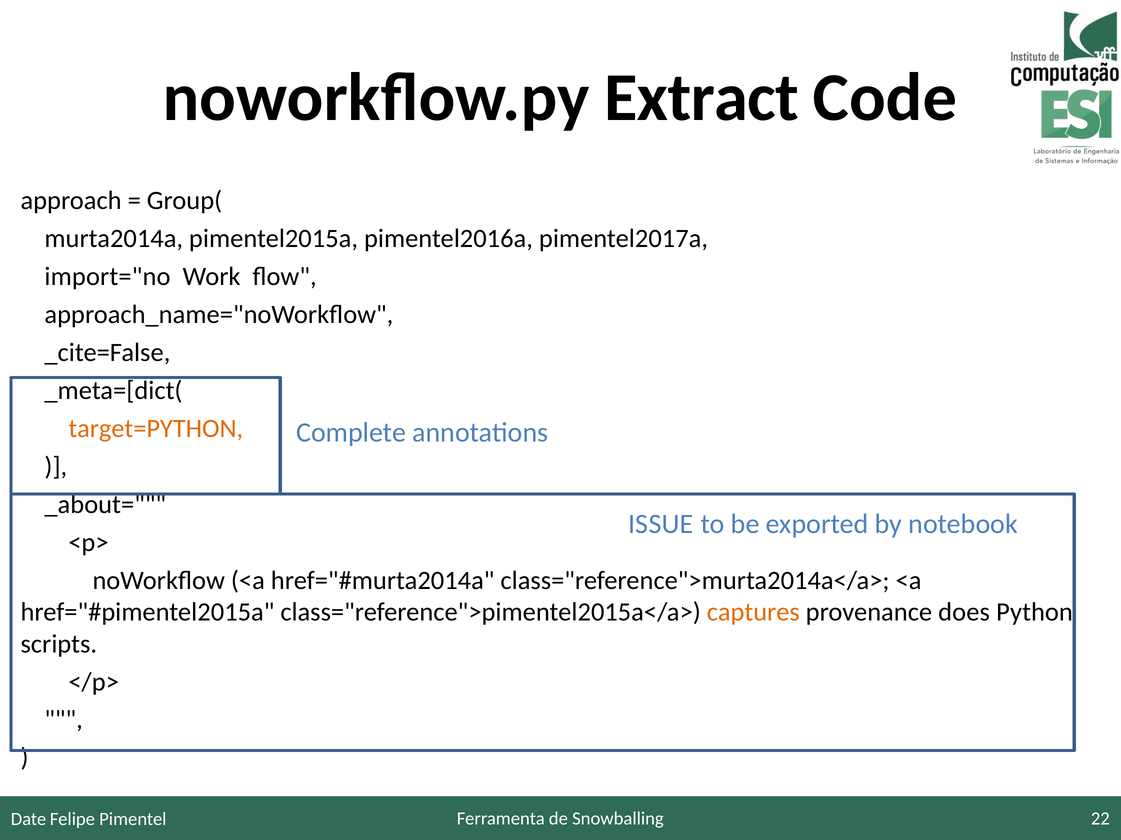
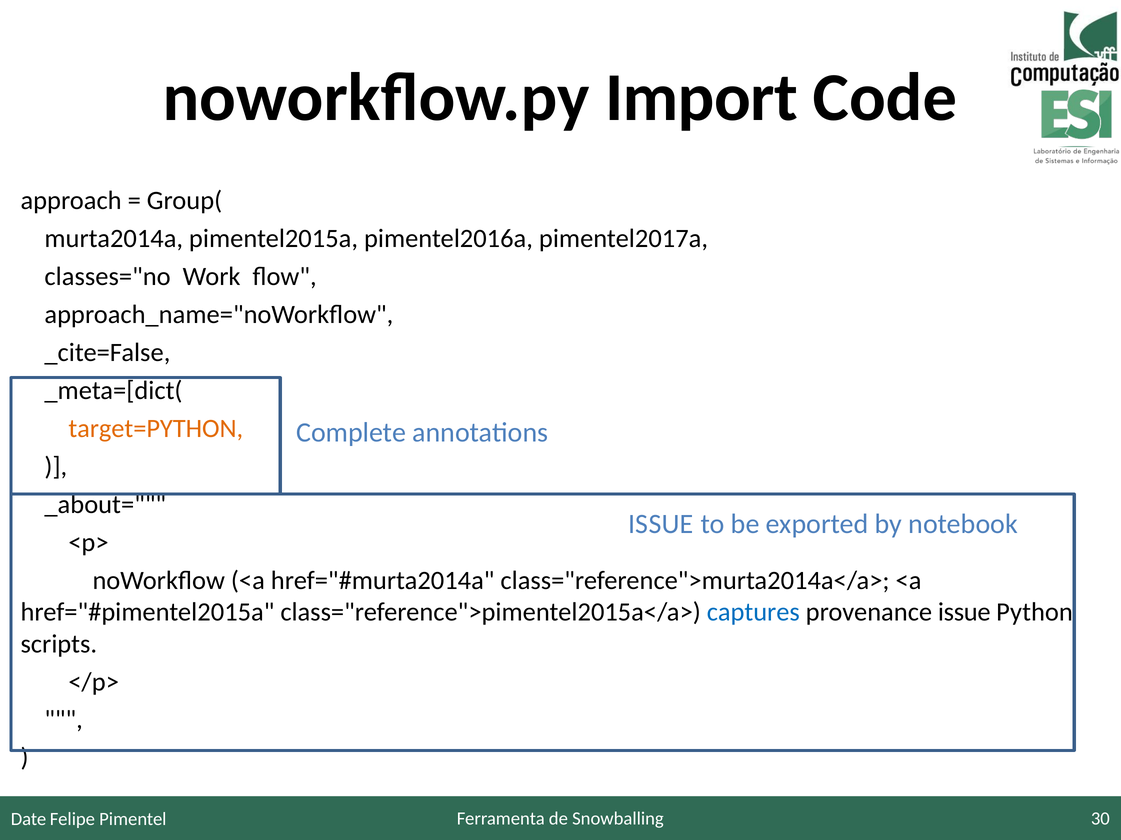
Extract: Extract -> Import
import="no: import="no -> classes="no
captures colour: orange -> blue
provenance does: does -> issue
22: 22 -> 30
